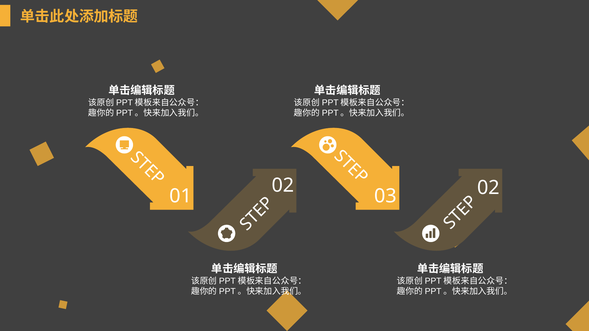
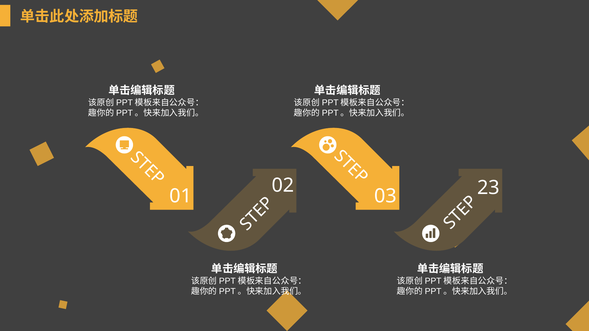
03 02: 02 -> 23
